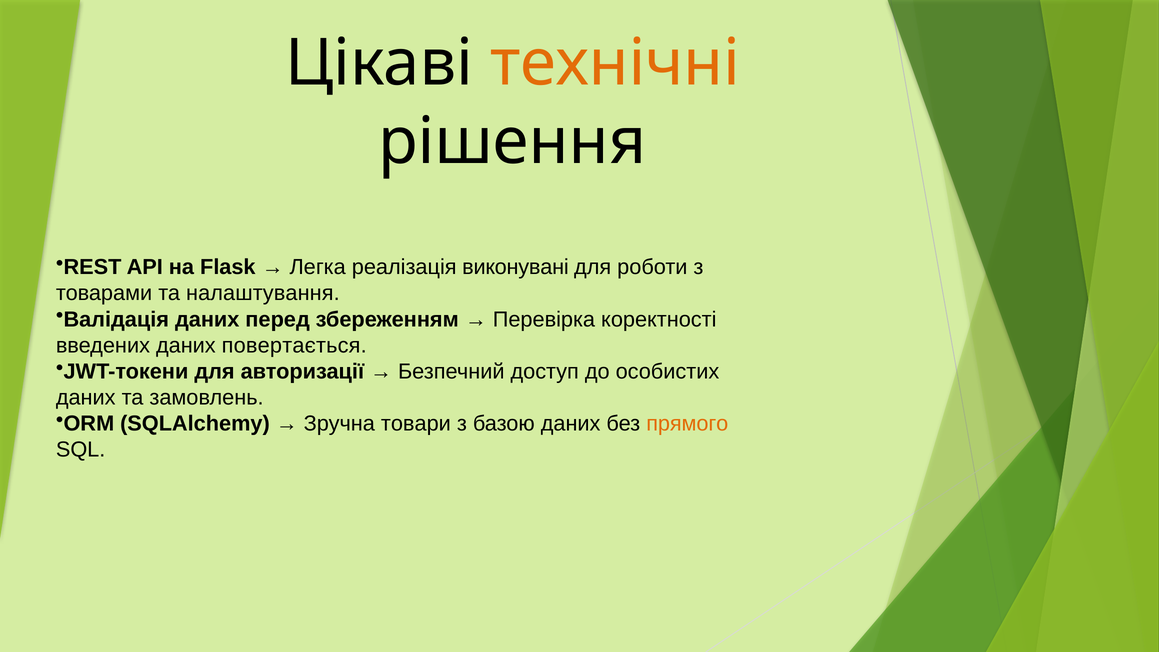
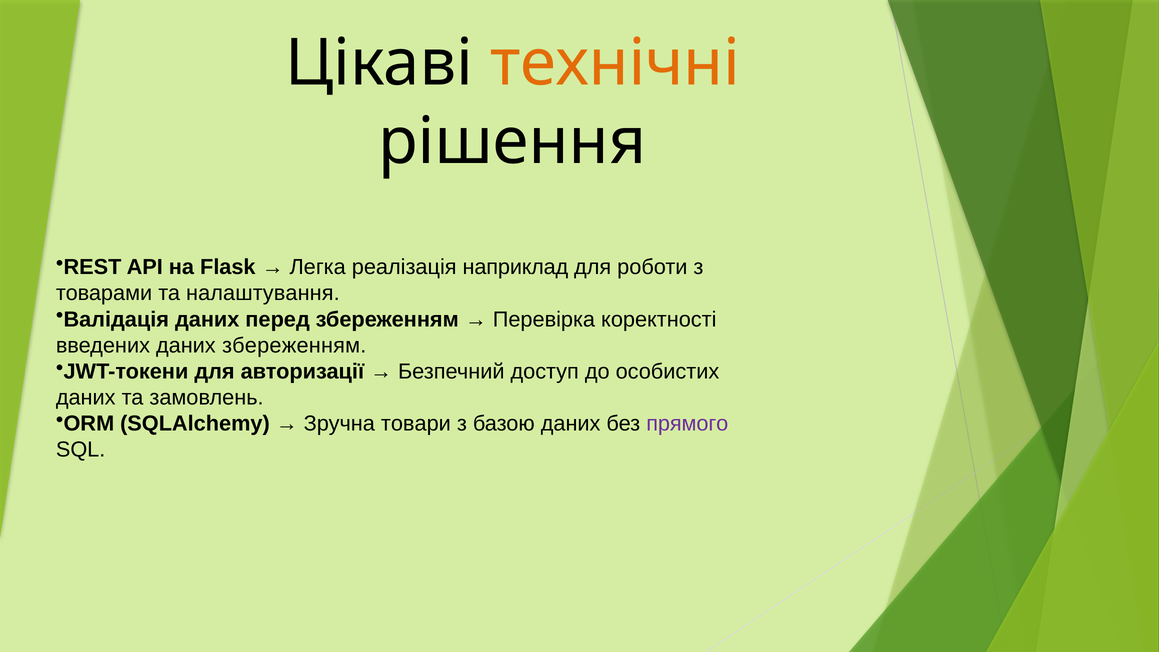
виконувані: виконувані -> наприклад
даних повертається: повертається -> збереженням
прямого colour: orange -> purple
